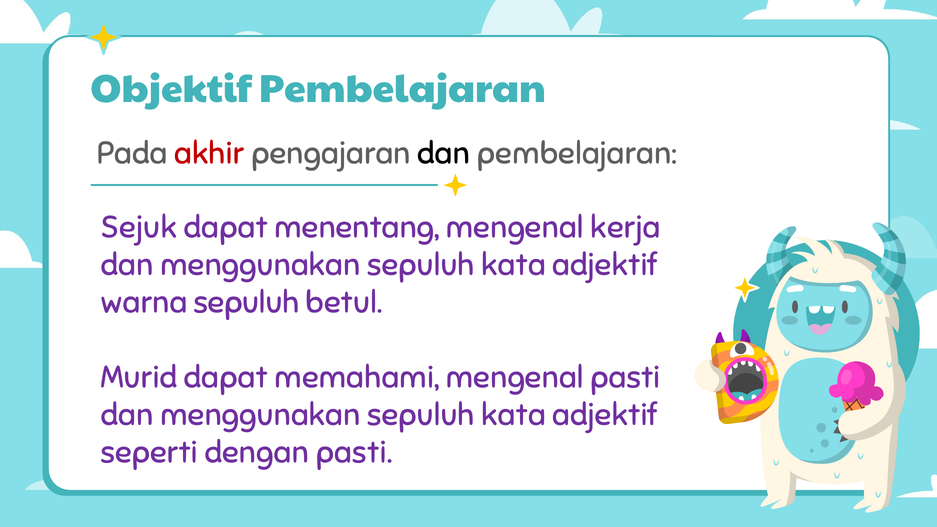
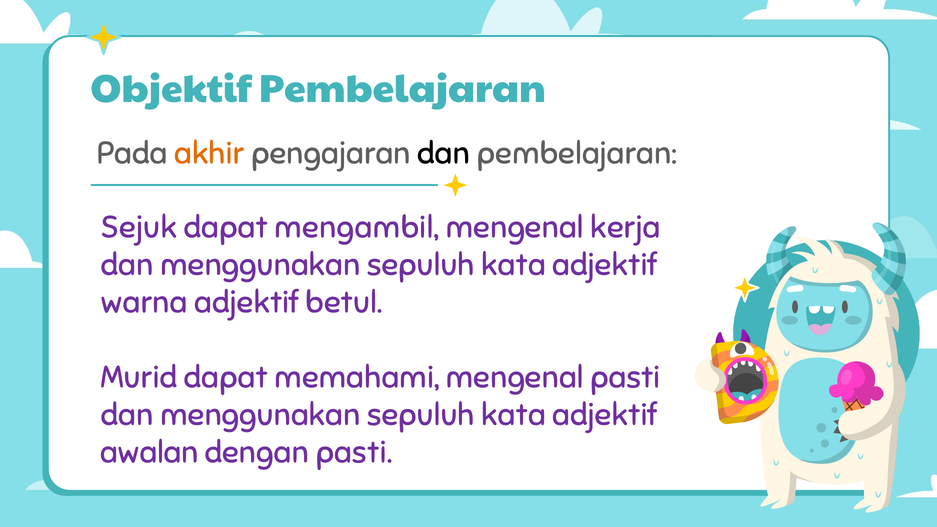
akhir colour: red -> orange
menentang: menentang -> mengambil
warna sepuluh: sepuluh -> adjektif
seperti: seperti -> awalan
